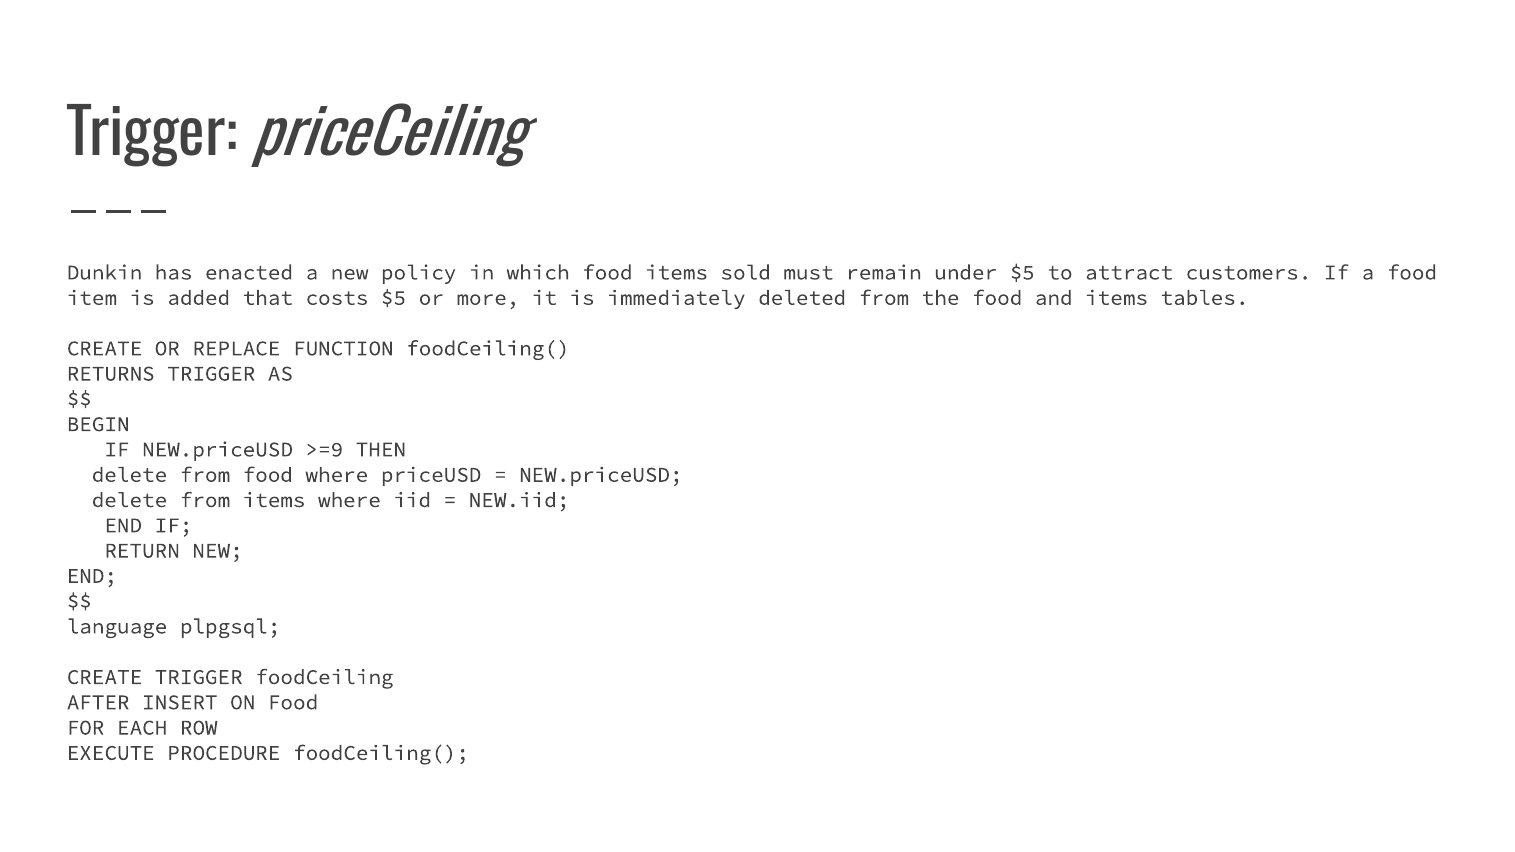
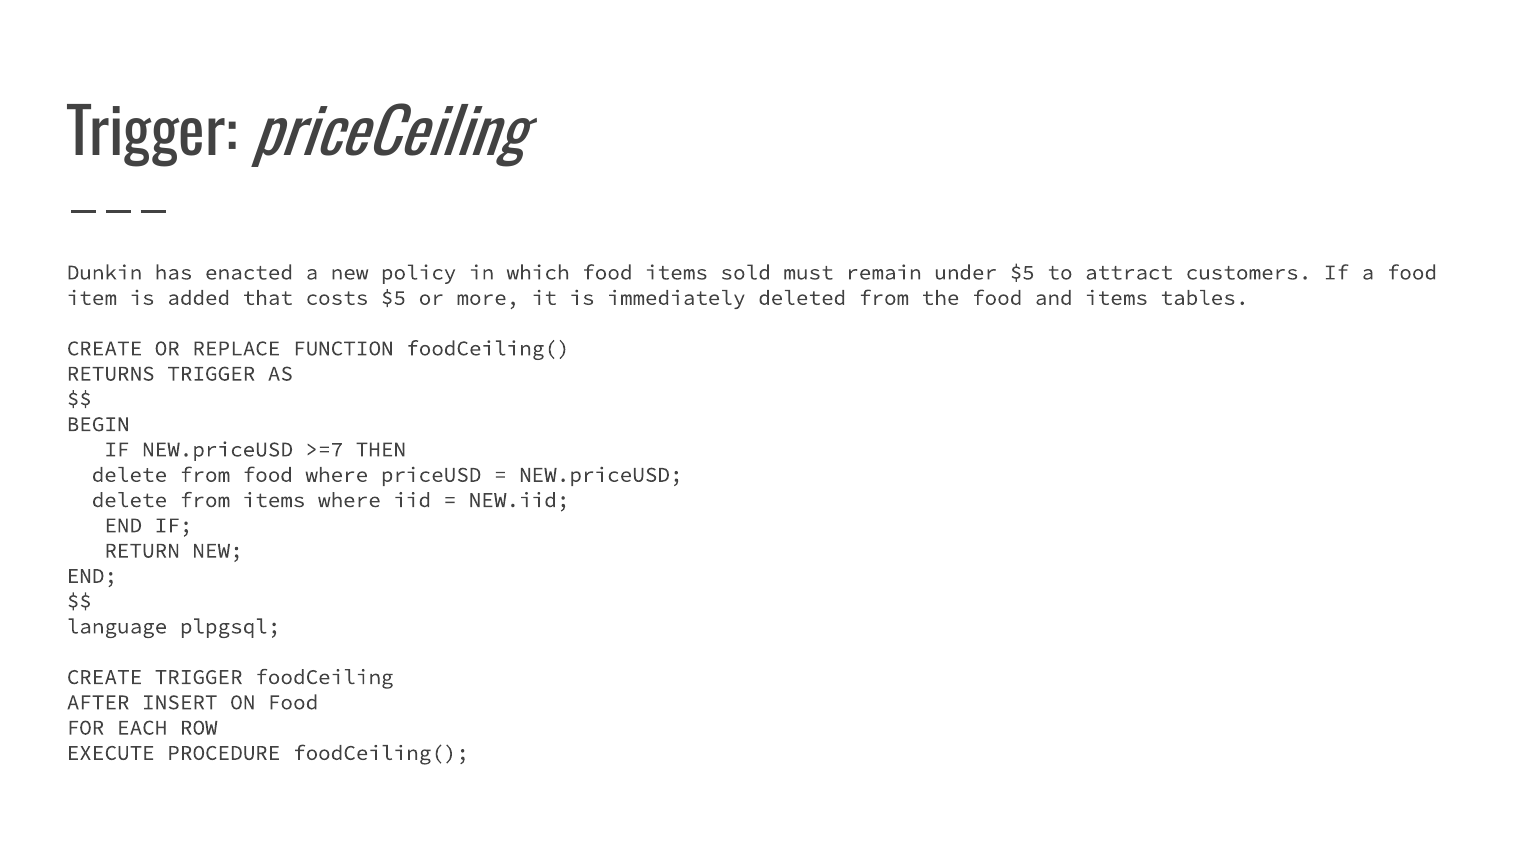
>=9: >=9 -> >=7
